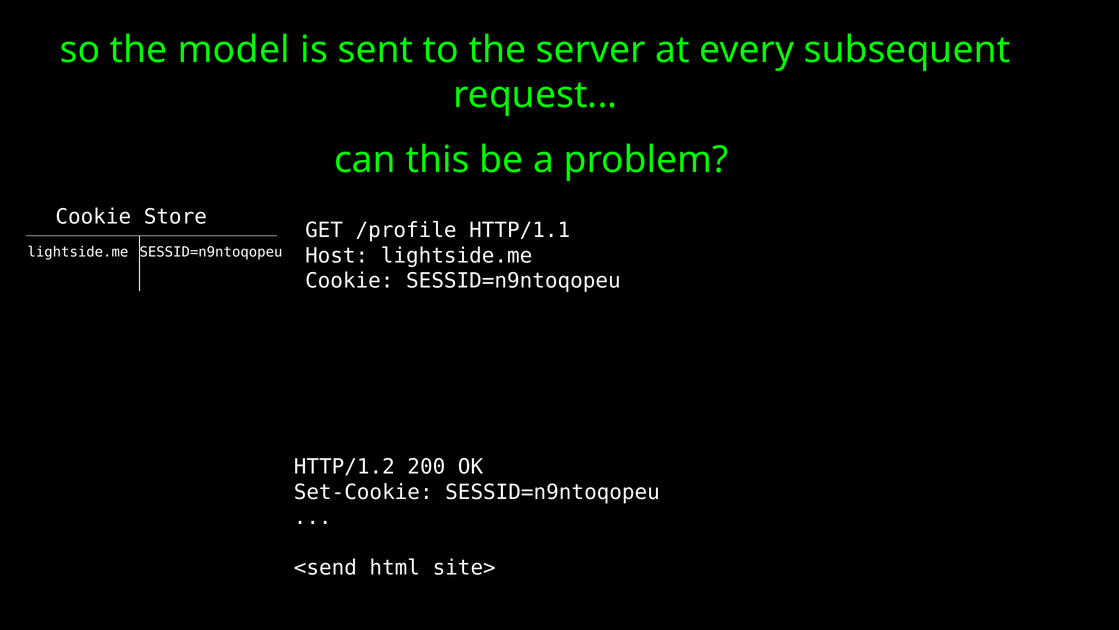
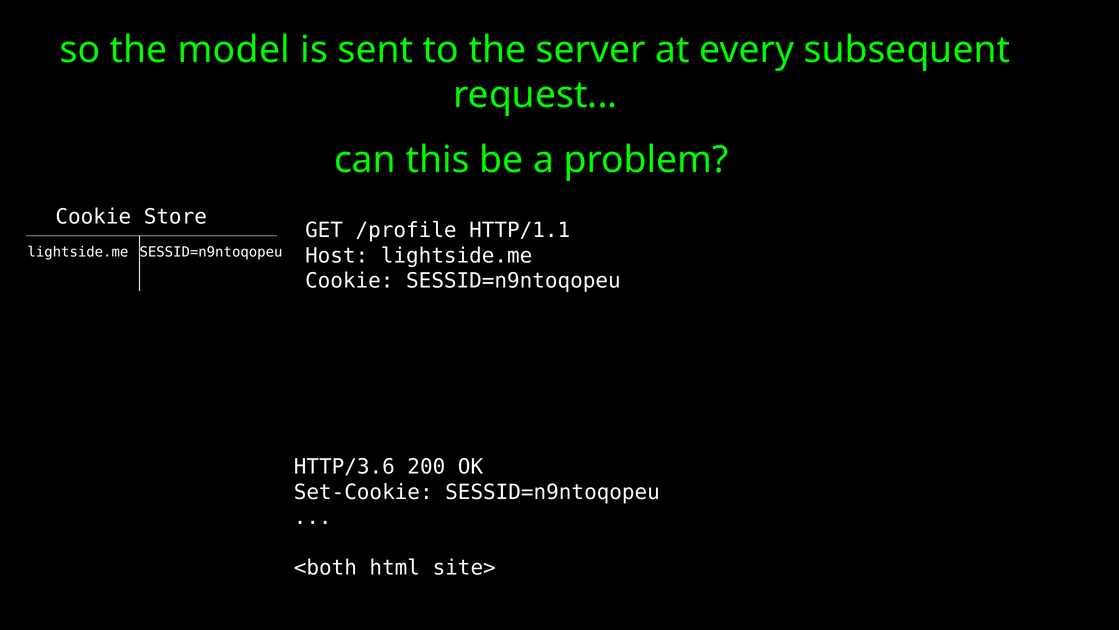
HTTP/1.2: HTTP/1.2 -> HTTP/3.6
<send: <send -> <both
